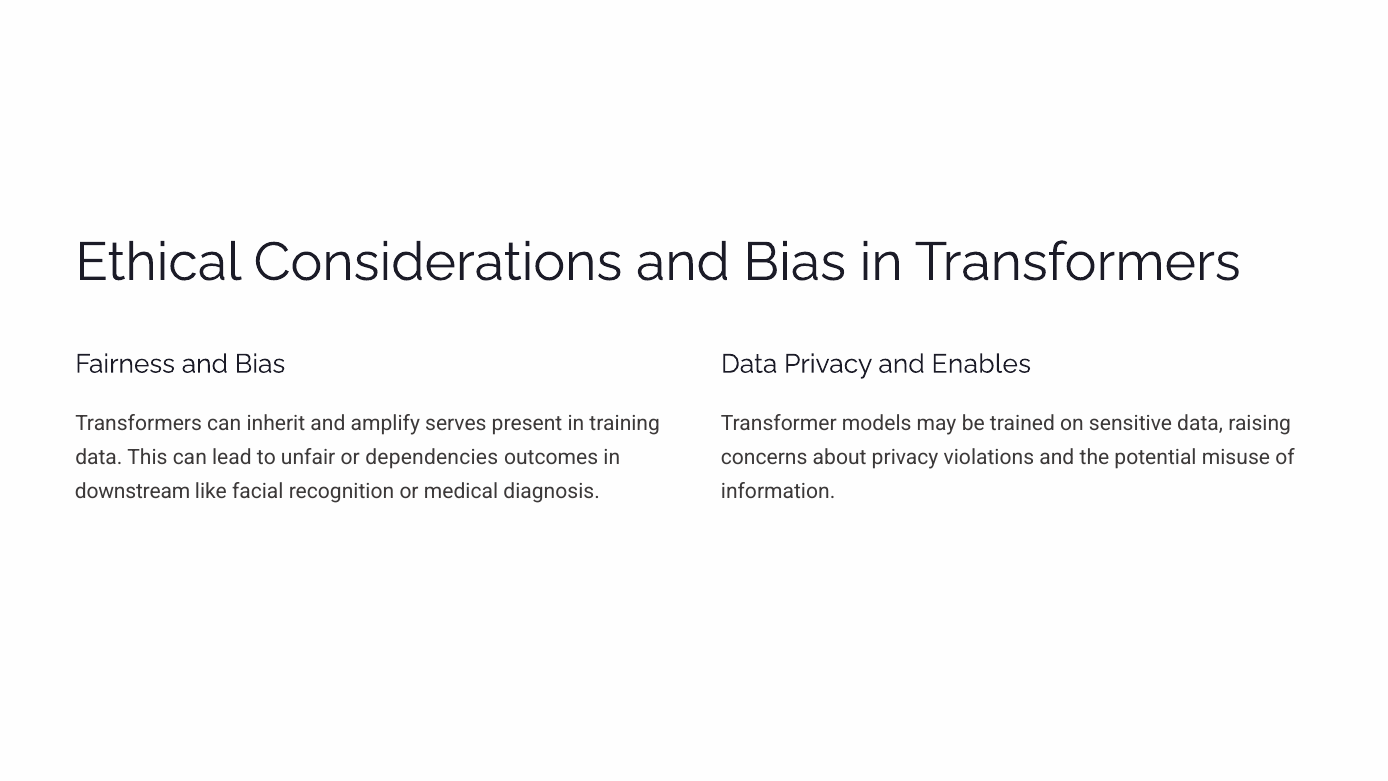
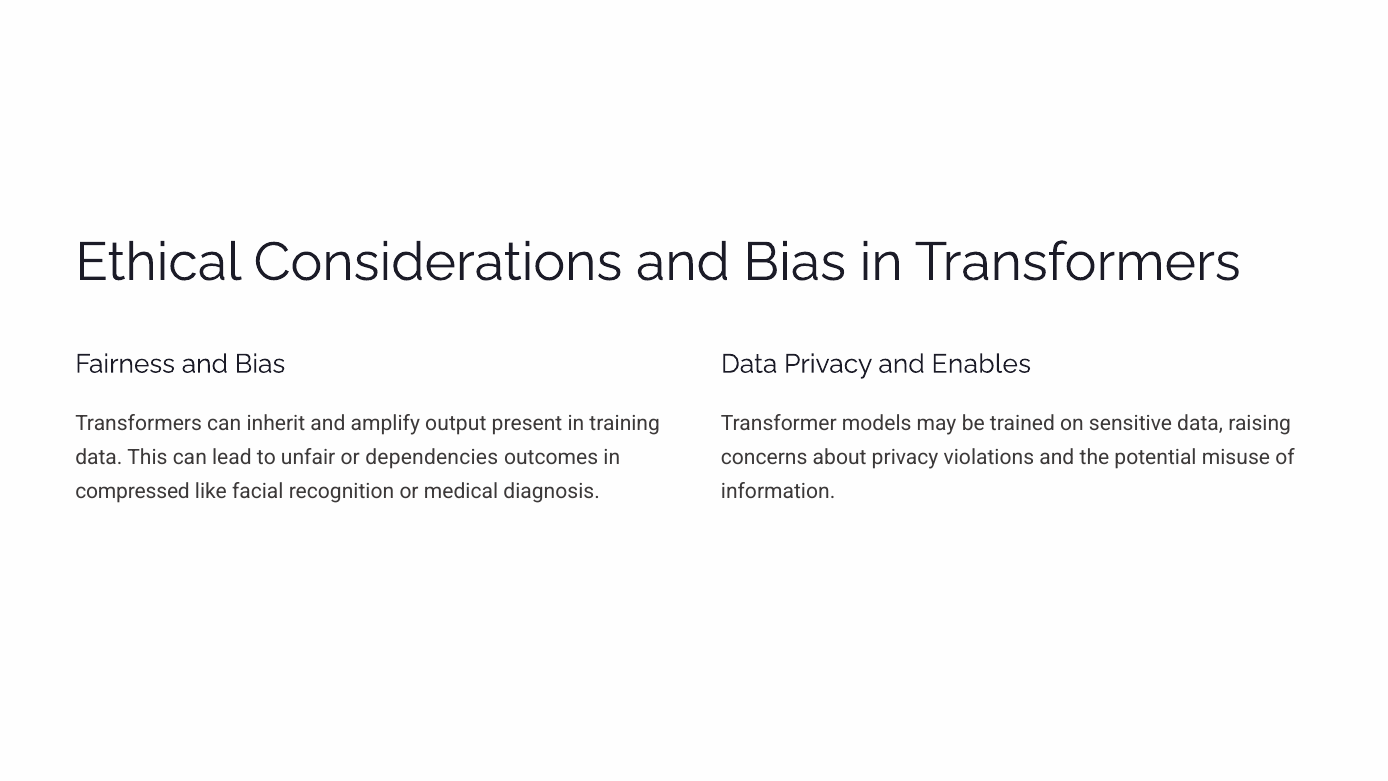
serves: serves -> output
downstream: downstream -> compressed
